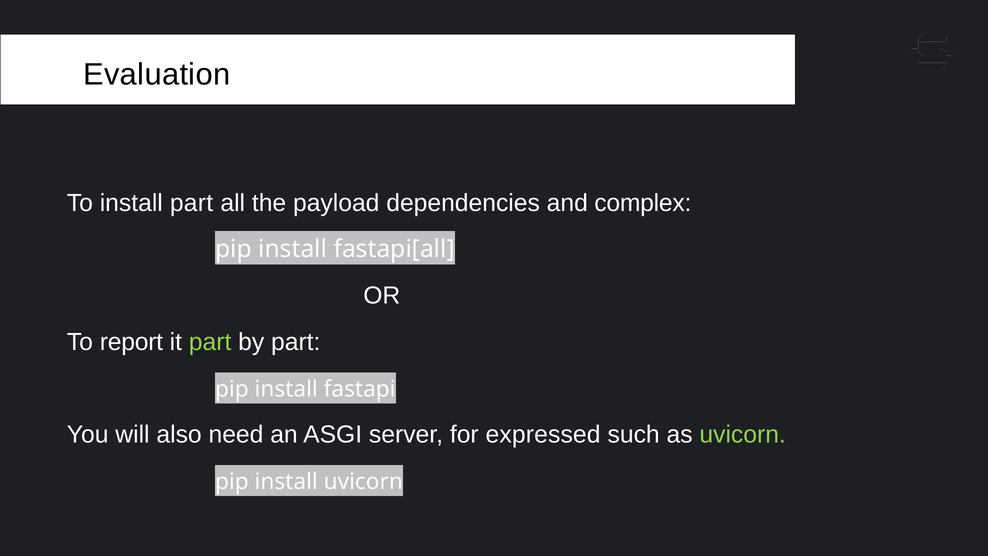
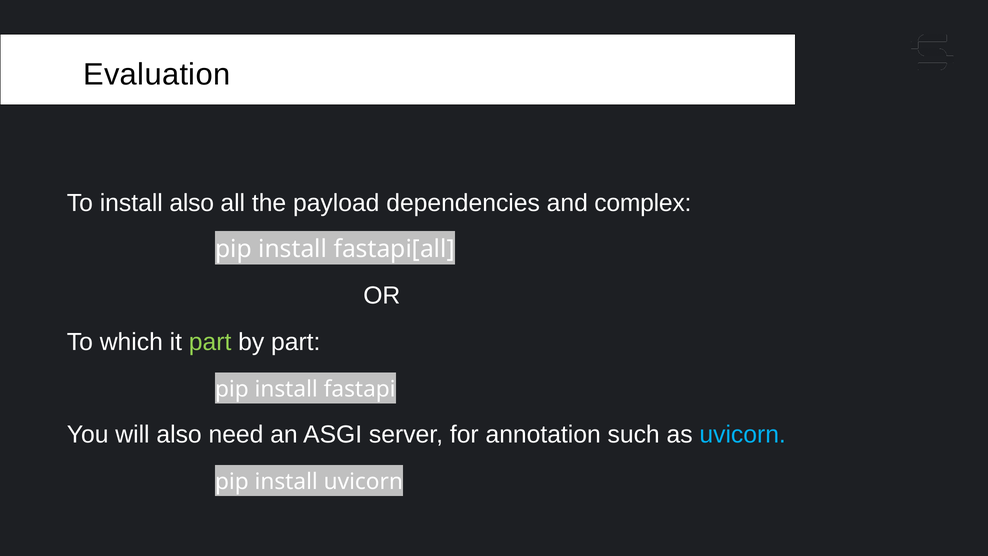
install part: part -> also
report: report -> which
expressed: expressed -> annotation
uvicorn at (743, 434) colour: light green -> light blue
